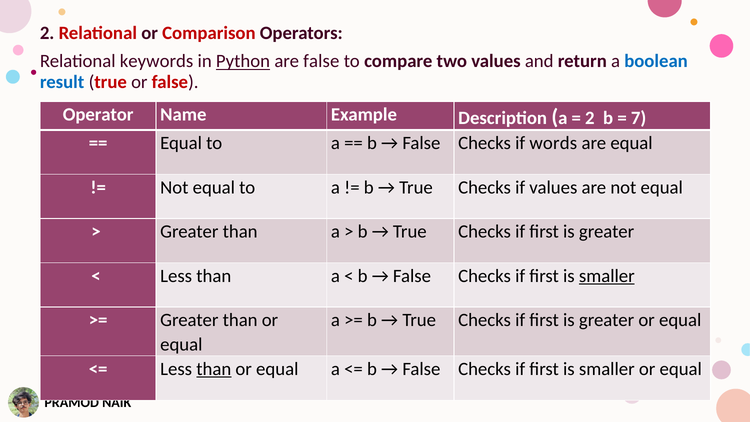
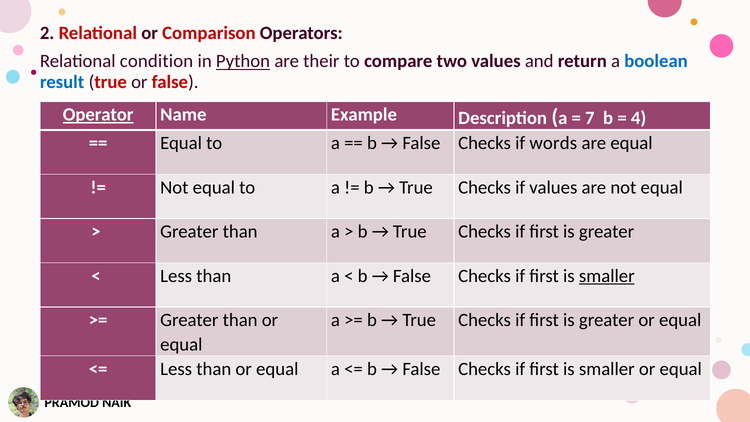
keywords: keywords -> condition
are false: false -> their
Operator underline: none -> present
2 at (590, 118): 2 -> 7
7: 7 -> 4
than at (214, 369) underline: present -> none
